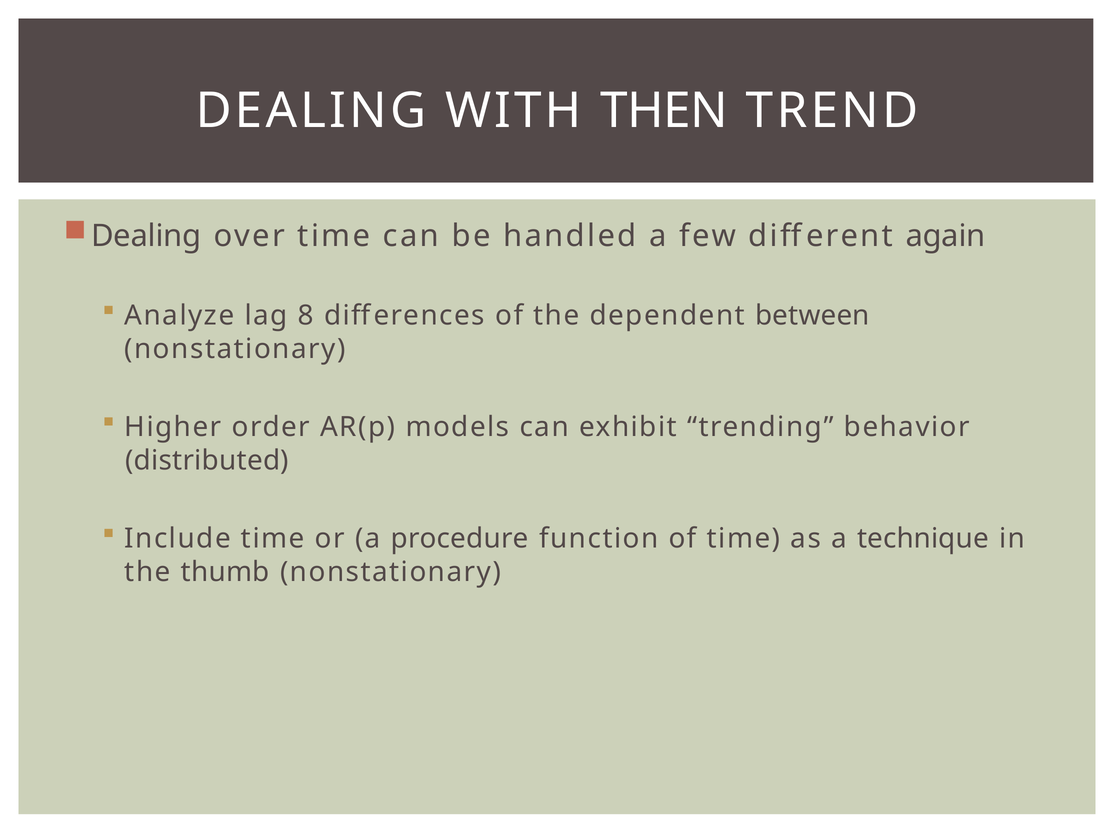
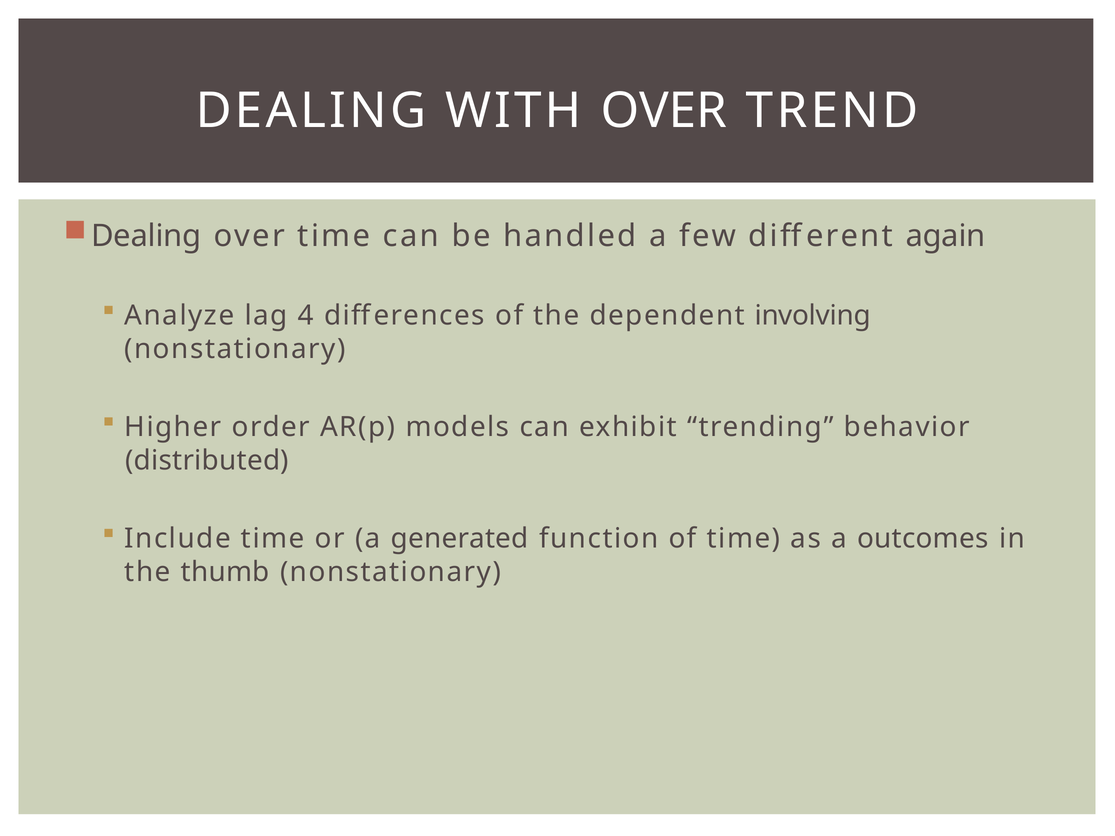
WITH THEN: THEN -> OVER
8: 8 -> 4
between: between -> involving
procedure: procedure -> generated
technique: technique -> outcomes
